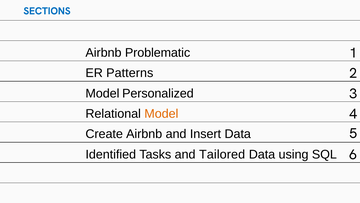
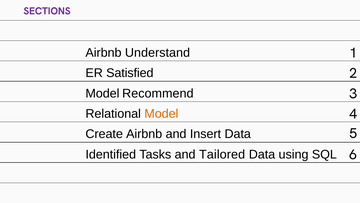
SECTIONS colour: blue -> purple
Problematic: Problematic -> Understand
Patterns: Patterns -> Satisfied
Personalized: Personalized -> Recommend
